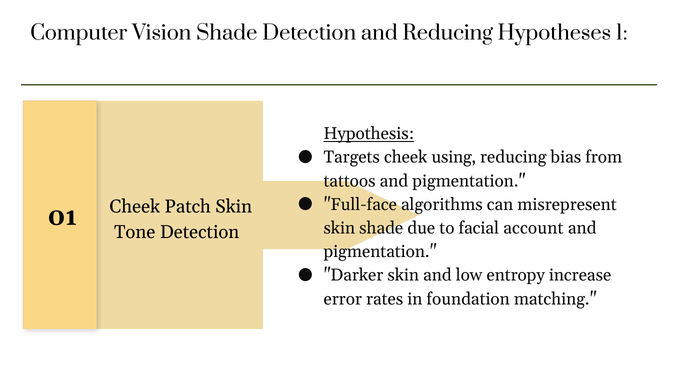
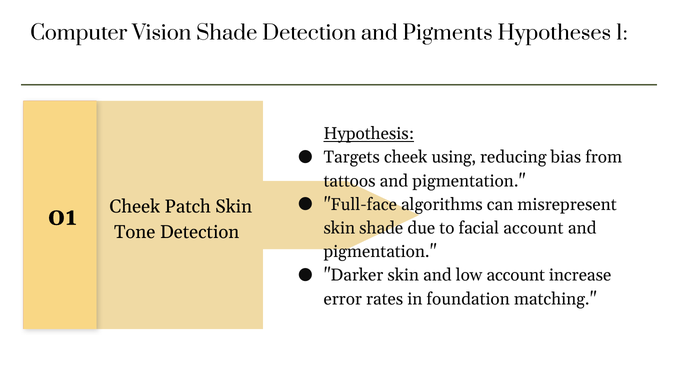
and Reducing: Reducing -> Pigments
low entropy: entropy -> account
